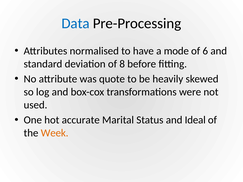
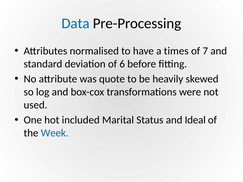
mode: mode -> times
6: 6 -> 7
8: 8 -> 6
accurate: accurate -> included
Week colour: orange -> blue
